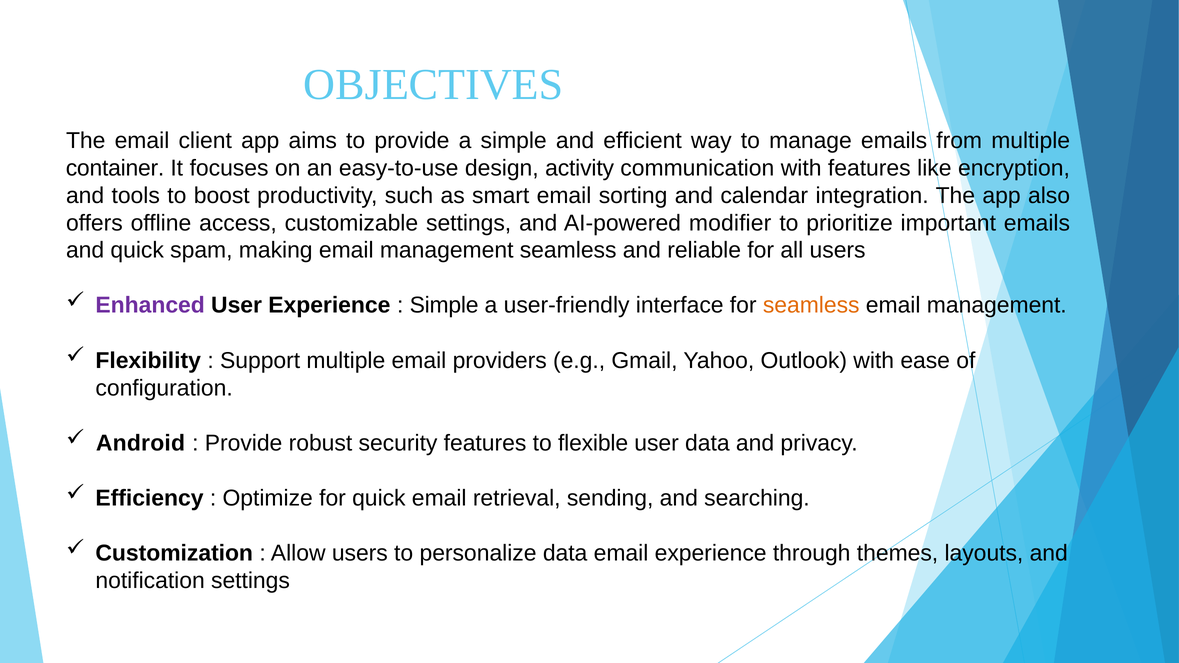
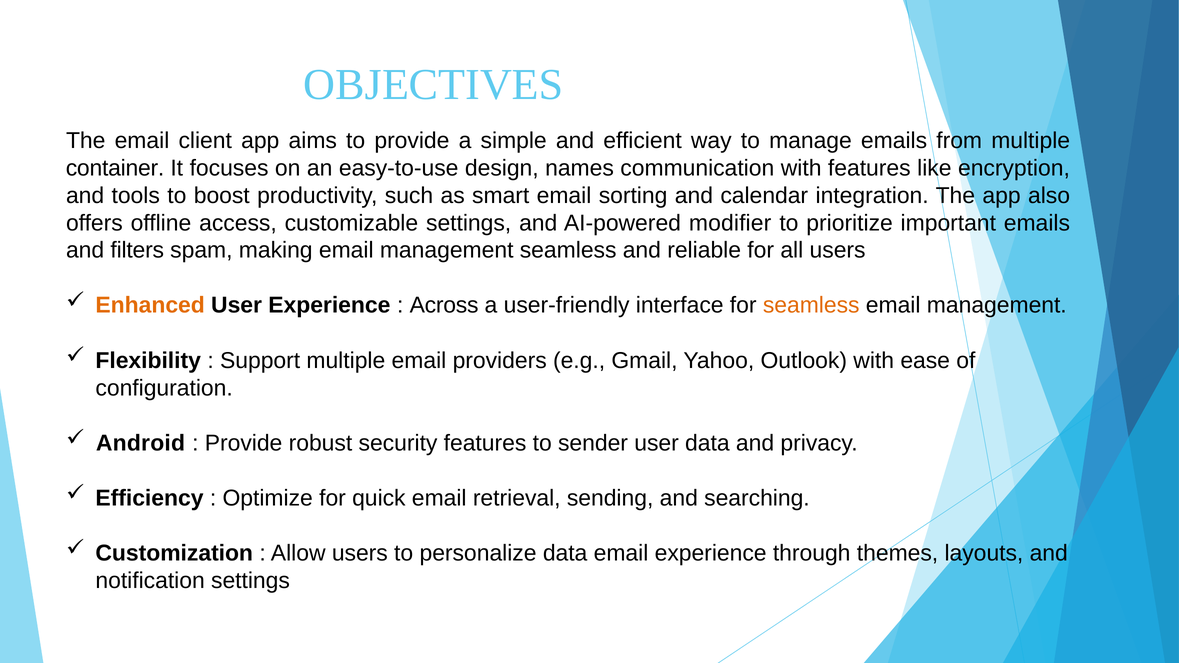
activity: activity -> names
and quick: quick -> filters
Enhanced colour: purple -> orange
Simple at (444, 305): Simple -> Across
flexible: flexible -> sender
